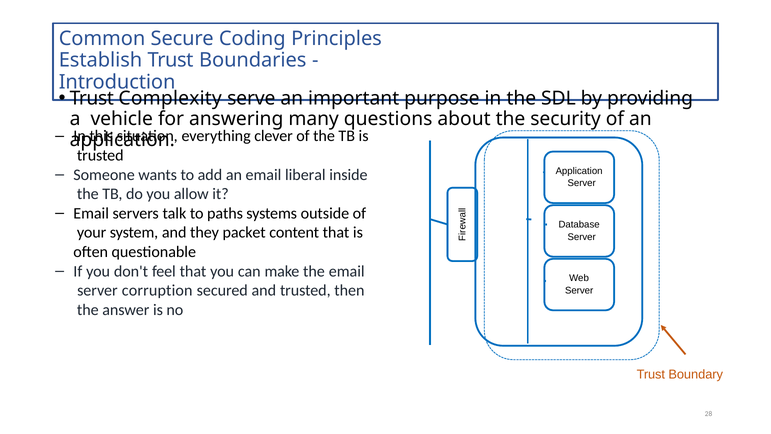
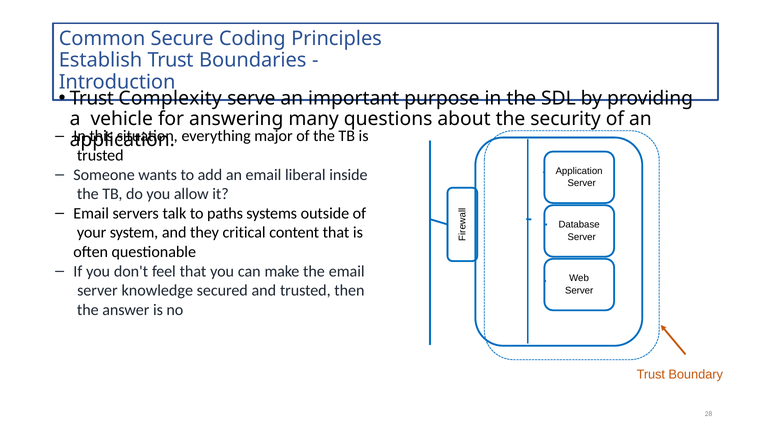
clever: clever -> major
packet: packet -> critical
corruption: corruption -> knowledge
